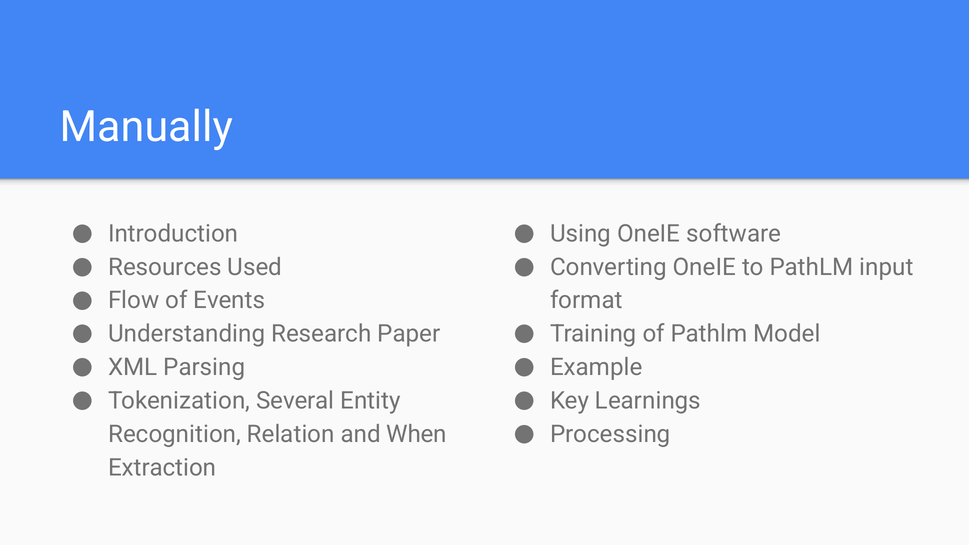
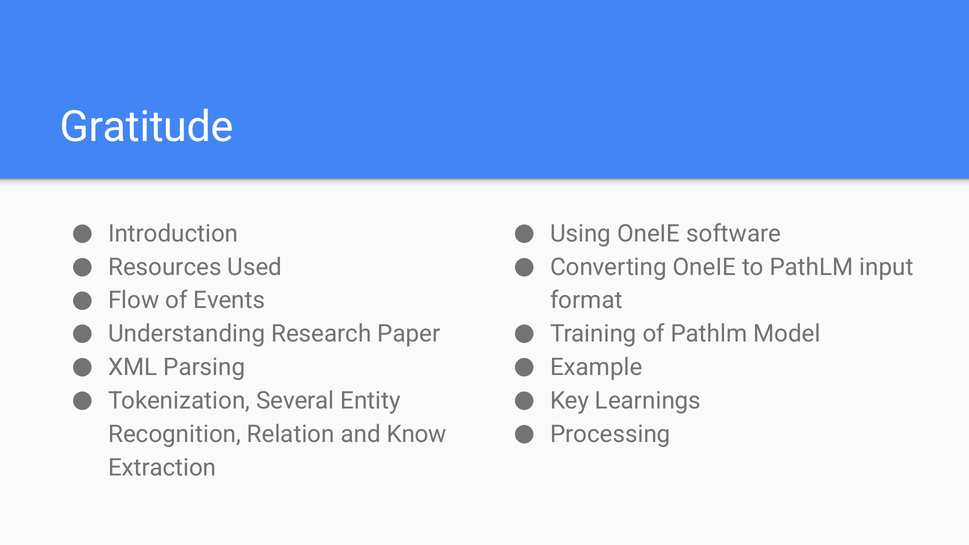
Manually: Manually -> Gratitude
When: When -> Know
